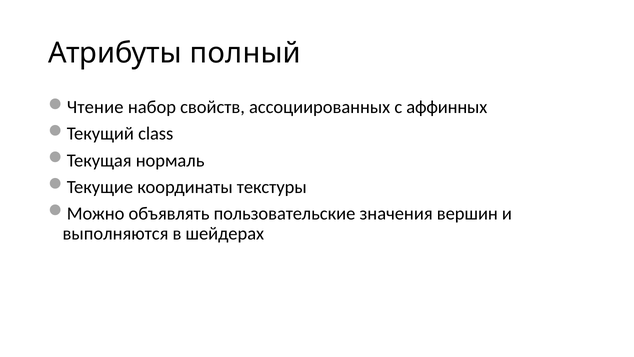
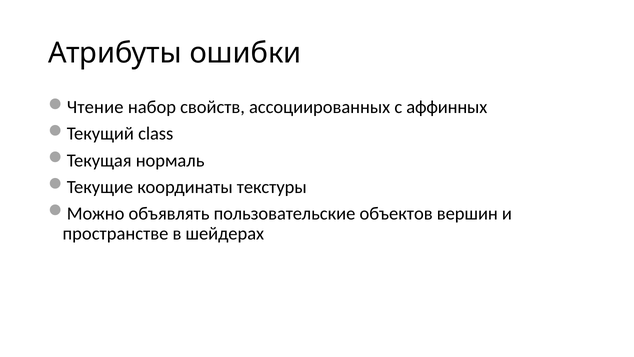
полный: полный -> ошибки
значения: значения -> объектов
выполняются: выполняются -> пространстве
